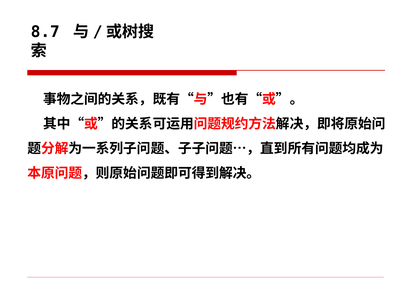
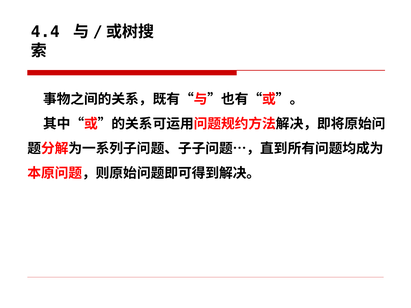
8.7: 8.7 -> 4.4
